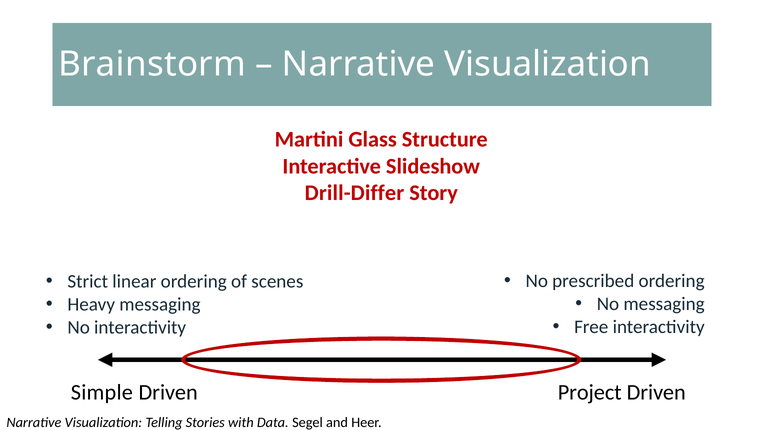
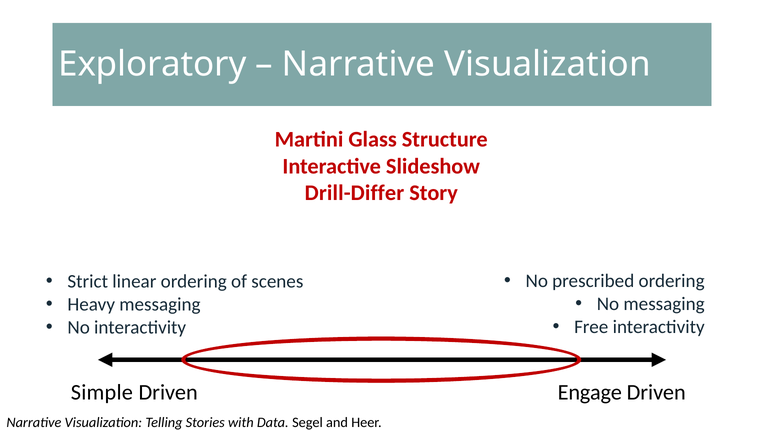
Brainstorm: Brainstorm -> Exploratory
Project: Project -> Engage
